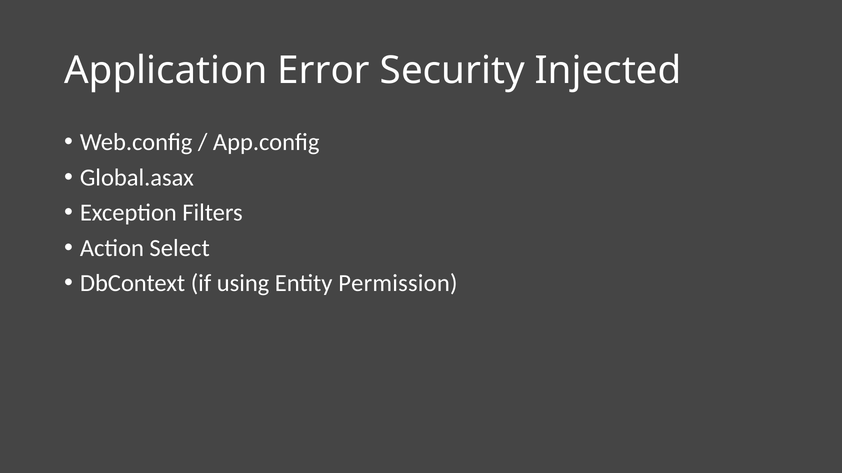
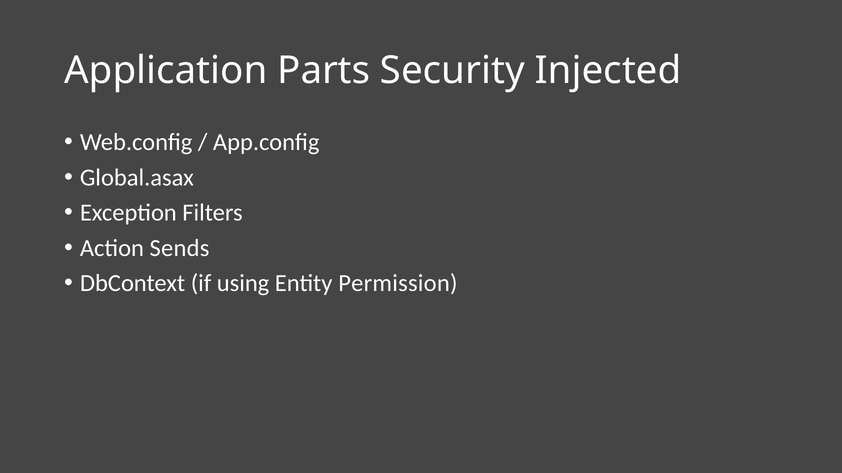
Error: Error -> Parts
Select: Select -> Sends
